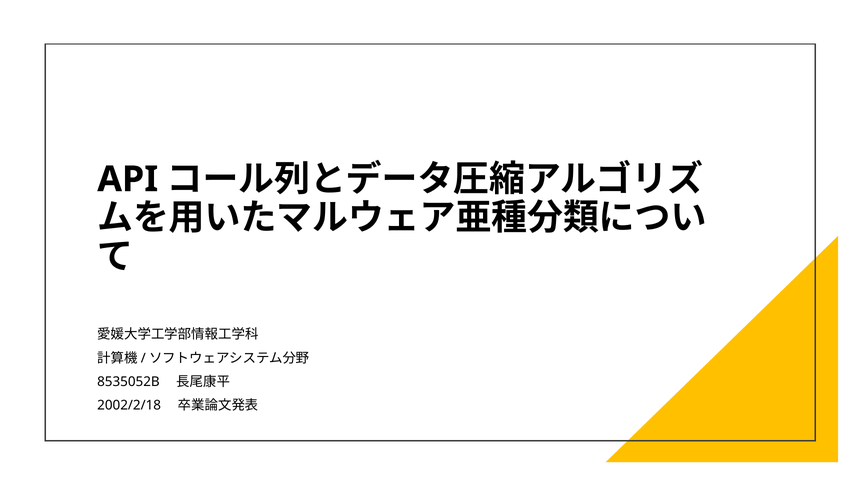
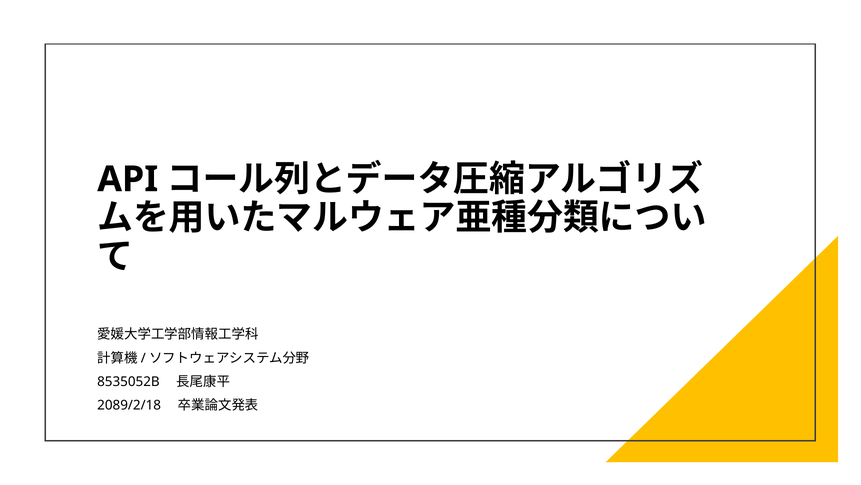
2002/2/18: 2002/2/18 -> 2089/2/18
